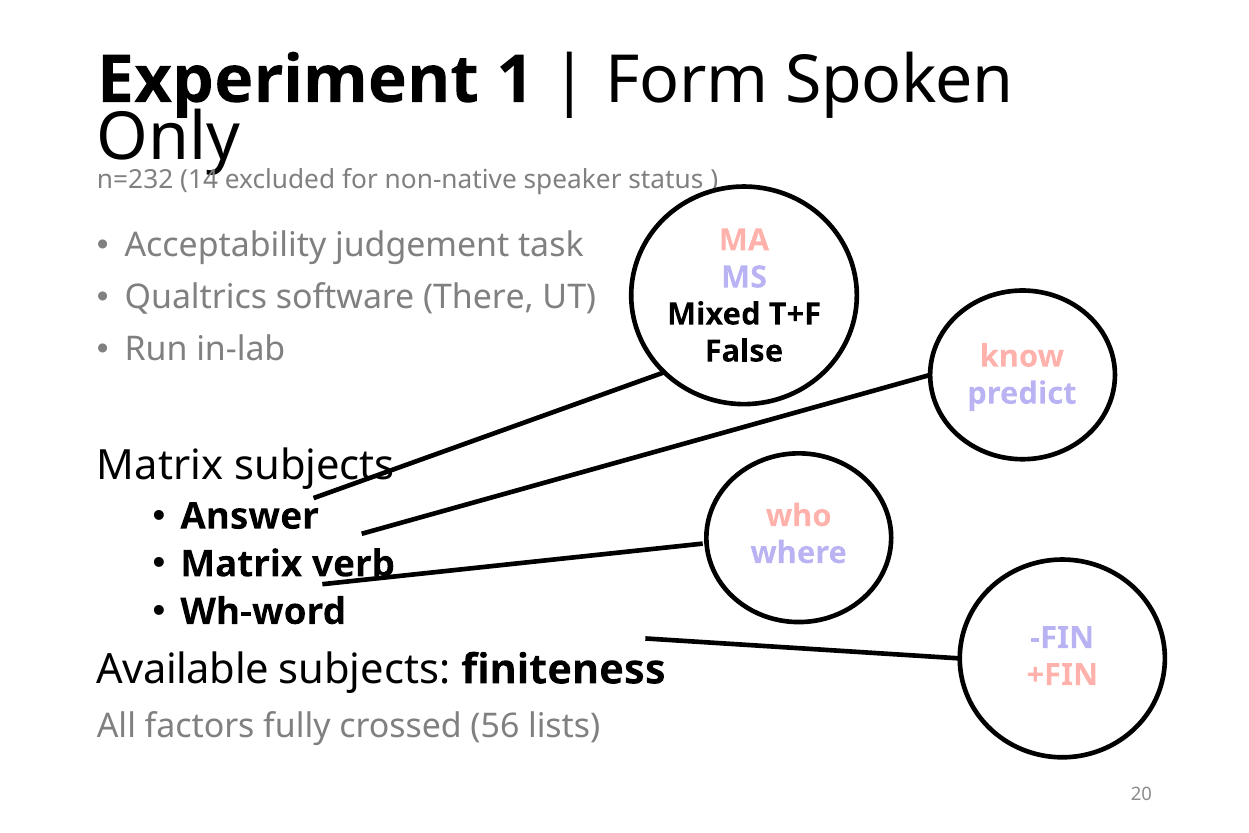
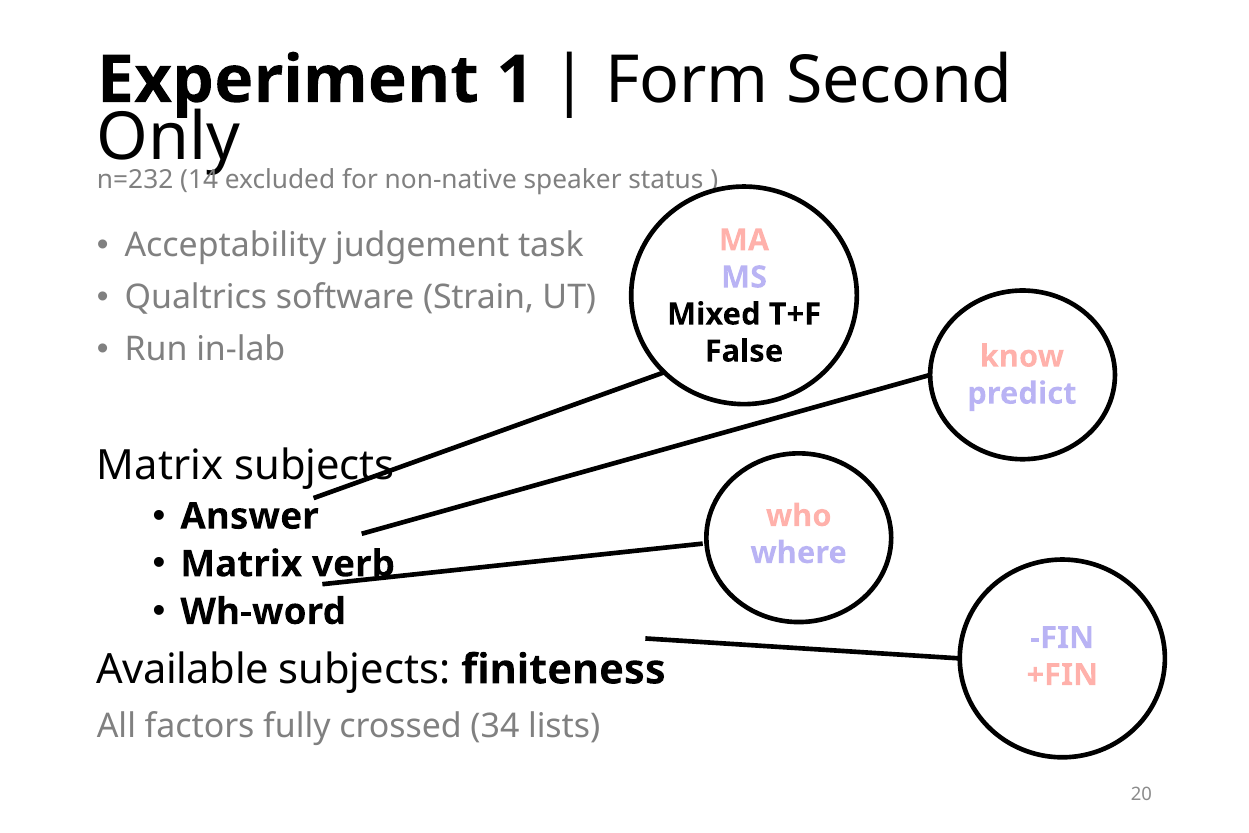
Spoken: Spoken -> Second
There: There -> Strain
56: 56 -> 34
